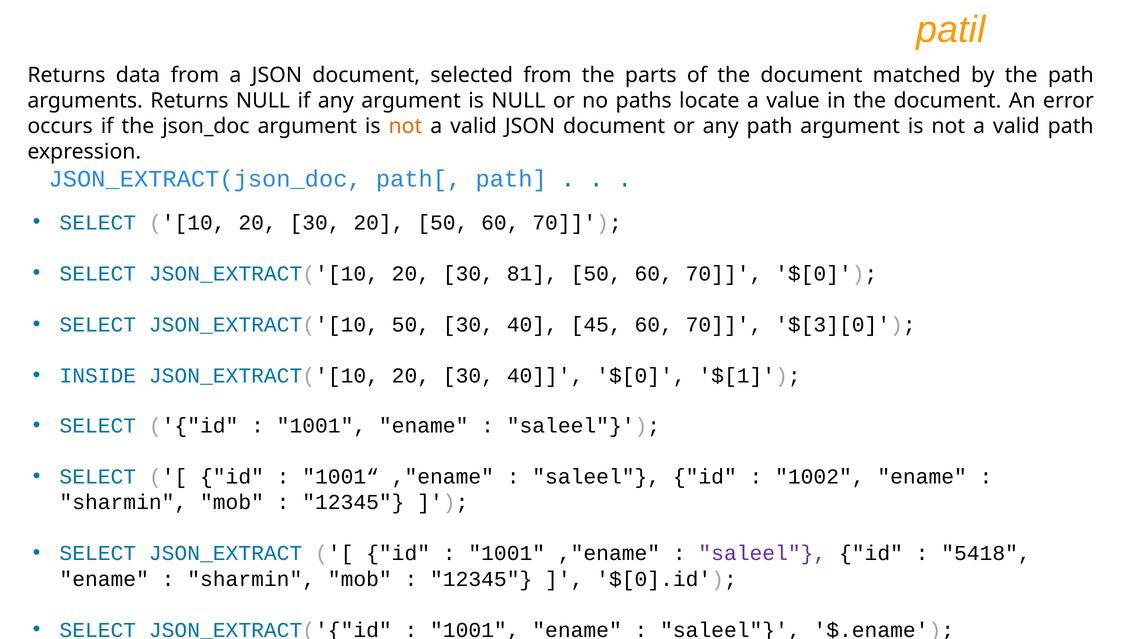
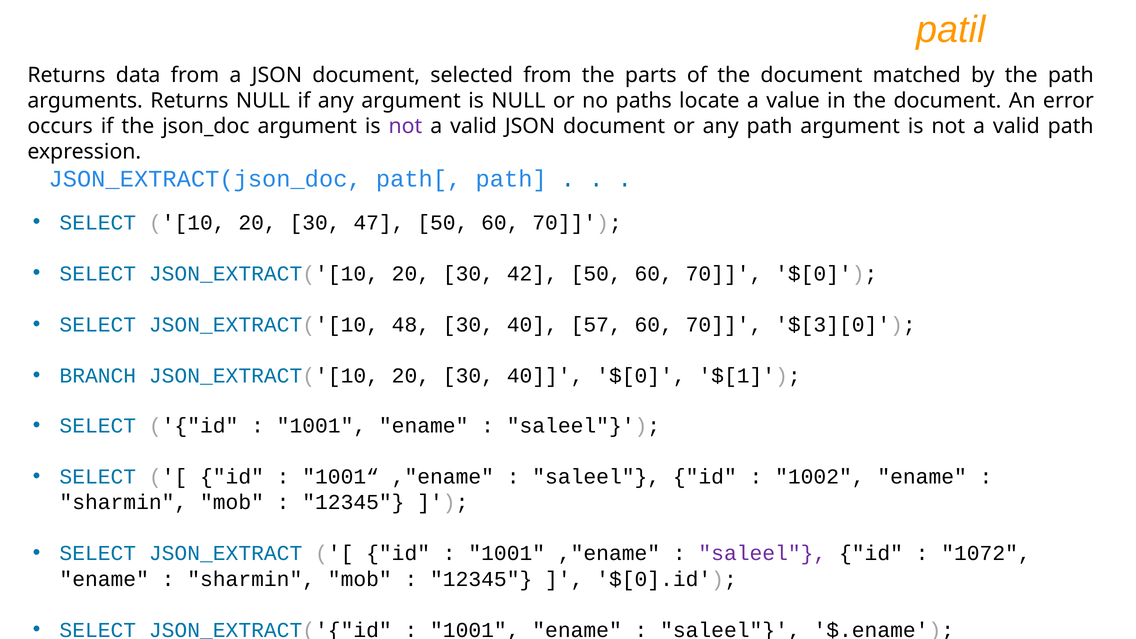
not at (405, 126) colour: orange -> purple
30 20: 20 -> 47
81: 81 -> 42
JSON_EXTRACT('[10 50: 50 -> 48
45: 45 -> 57
INSIDE: INSIDE -> BRANCH
5418: 5418 -> 1072
